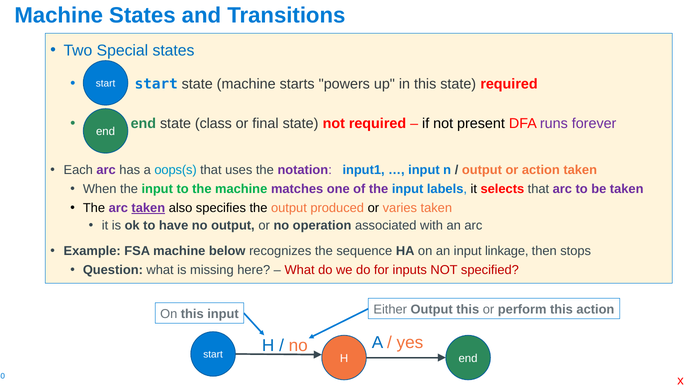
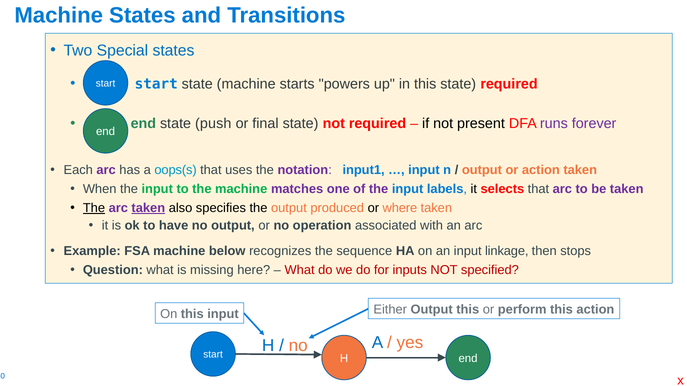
class: class -> push
The at (94, 208) underline: none -> present
varies: varies -> where
